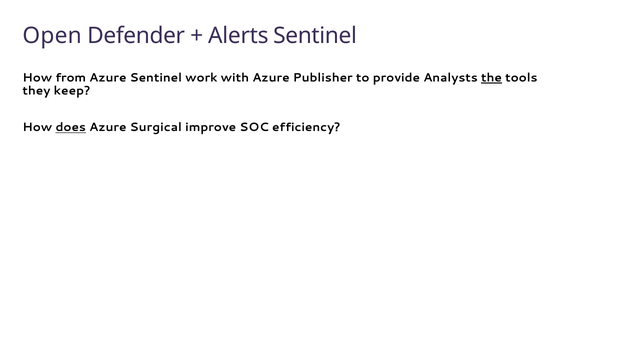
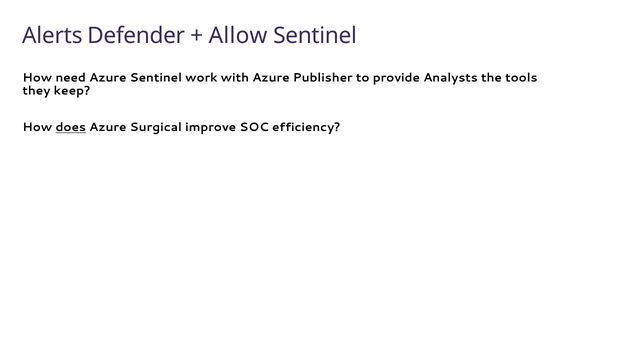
Open: Open -> Alerts
Alerts: Alerts -> Allow
from: from -> need
the underline: present -> none
